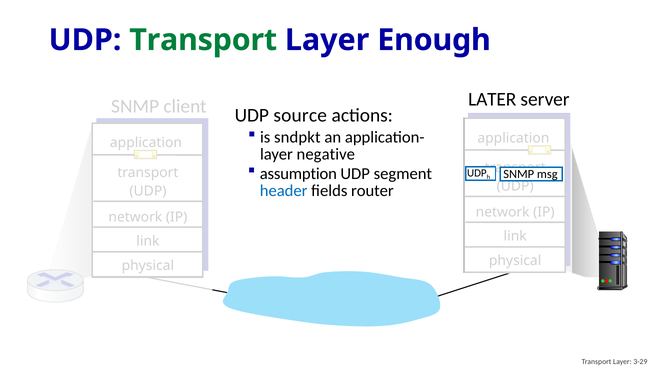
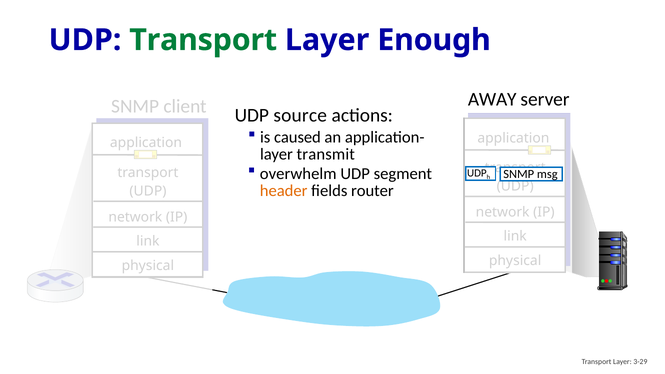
LATER: LATER -> AWAY
sndpkt: sndpkt -> caused
negative: negative -> transmit
assumption: assumption -> overwhelm
header colour: blue -> orange
